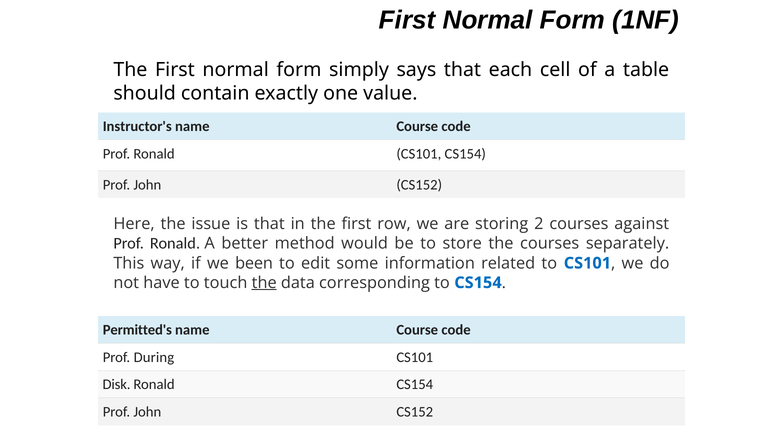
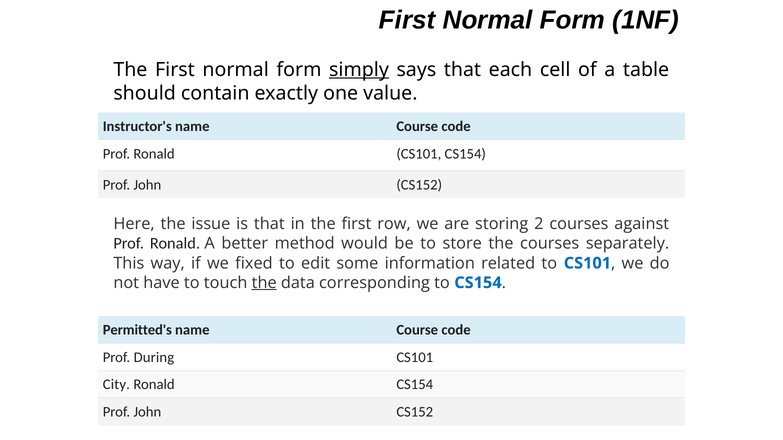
simply underline: none -> present
been: been -> fixed
Disk: Disk -> City
